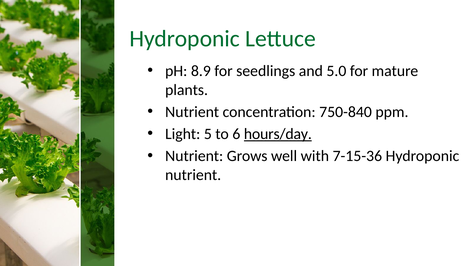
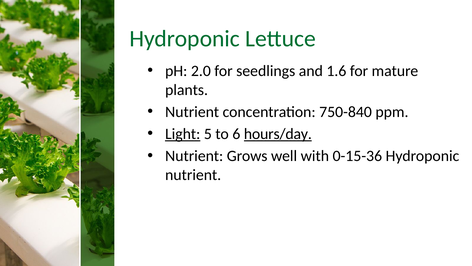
8.9: 8.9 -> 2.0
5.0: 5.0 -> 1.6
Light underline: none -> present
7-15-36: 7-15-36 -> 0-15-36
